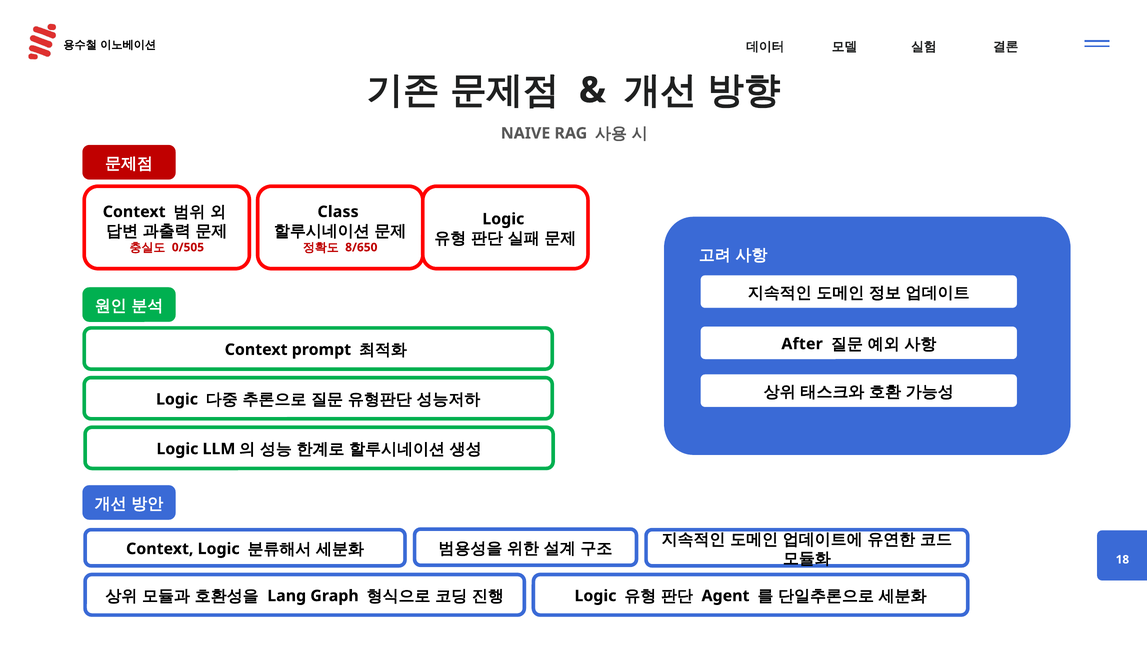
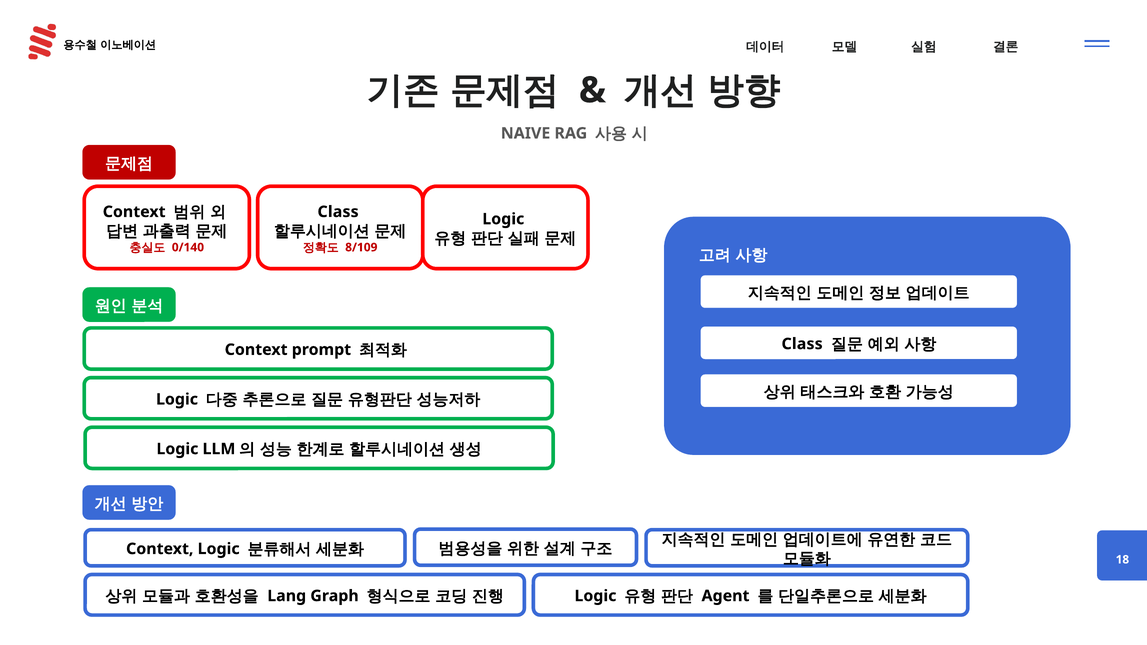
0/505: 0/505 -> 0/140
8/650: 8/650 -> 8/109
After at (802, 344): After -> Class
